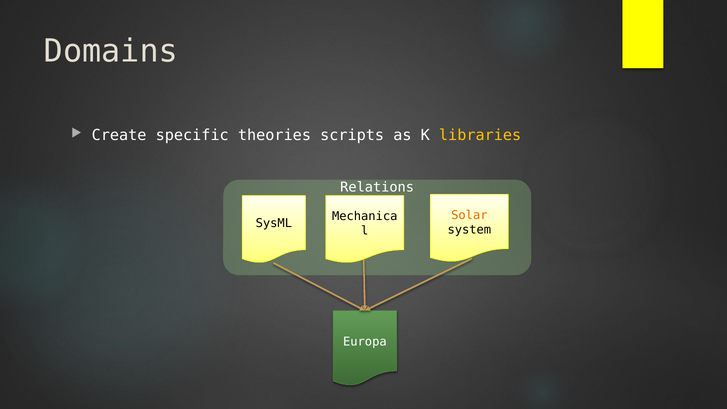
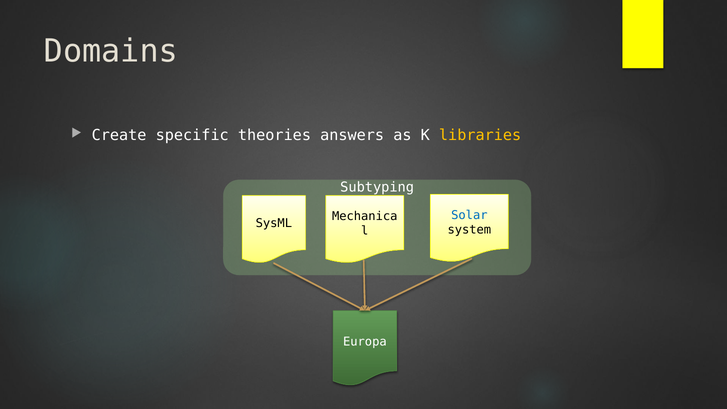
scripts: scripts -> answers
Relations: Relations -> Subtyping
Solar colour: orange -> blue
